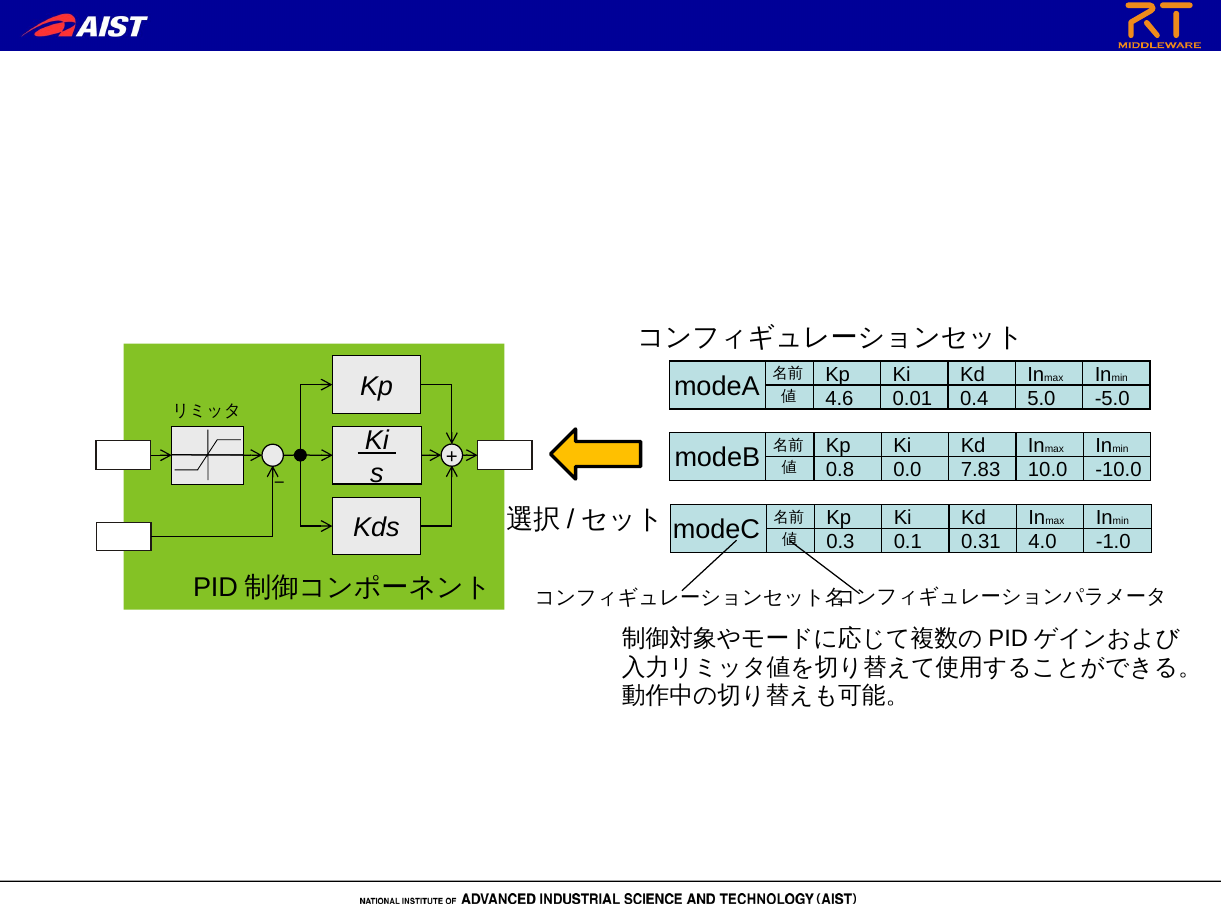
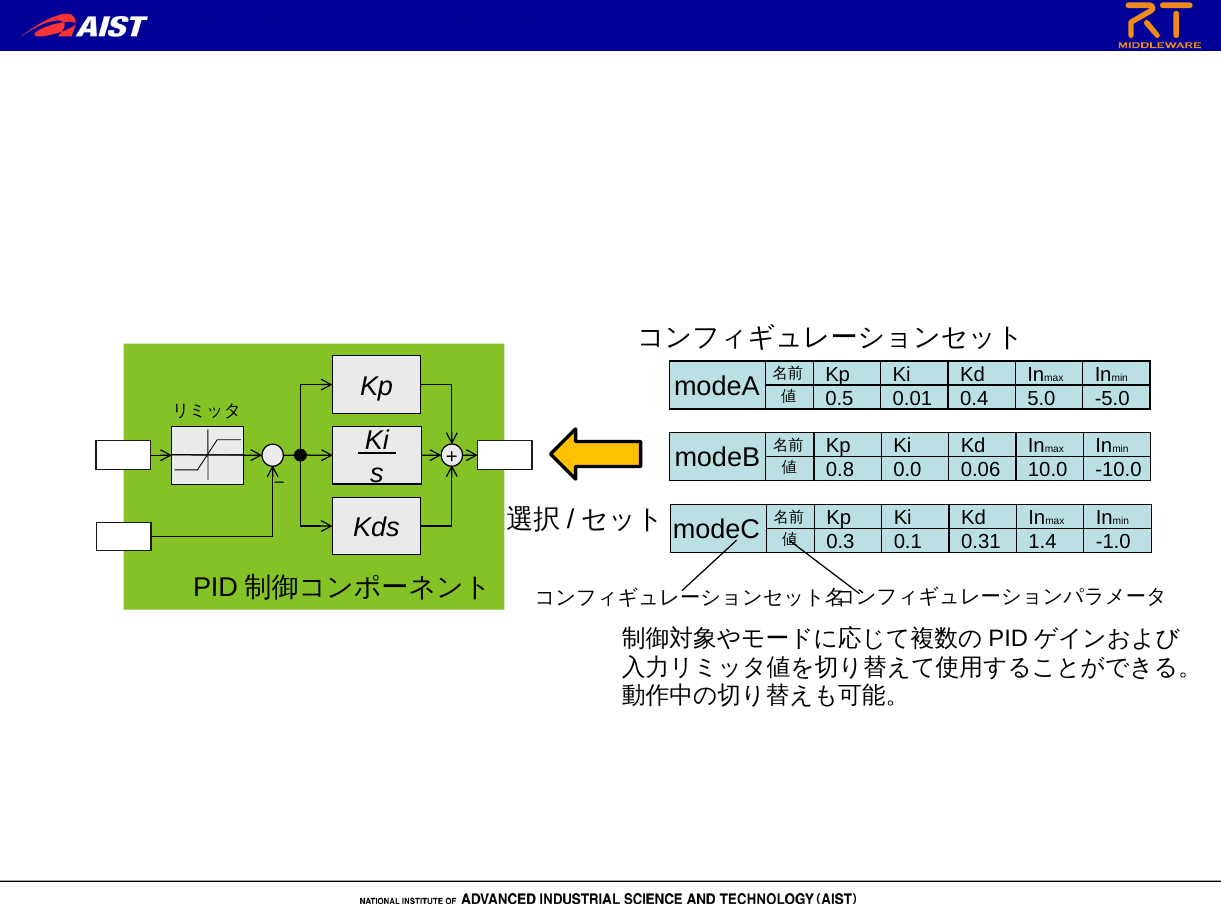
4.6: 4.6 -> 0.5
7.83: 7.83 -> 0.06
4.0: 4.0 -> 1.4
